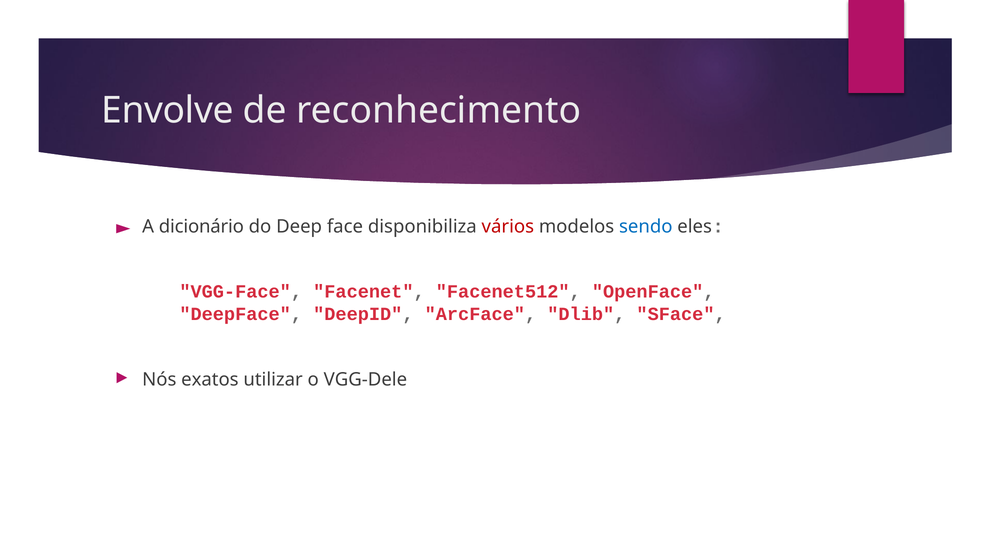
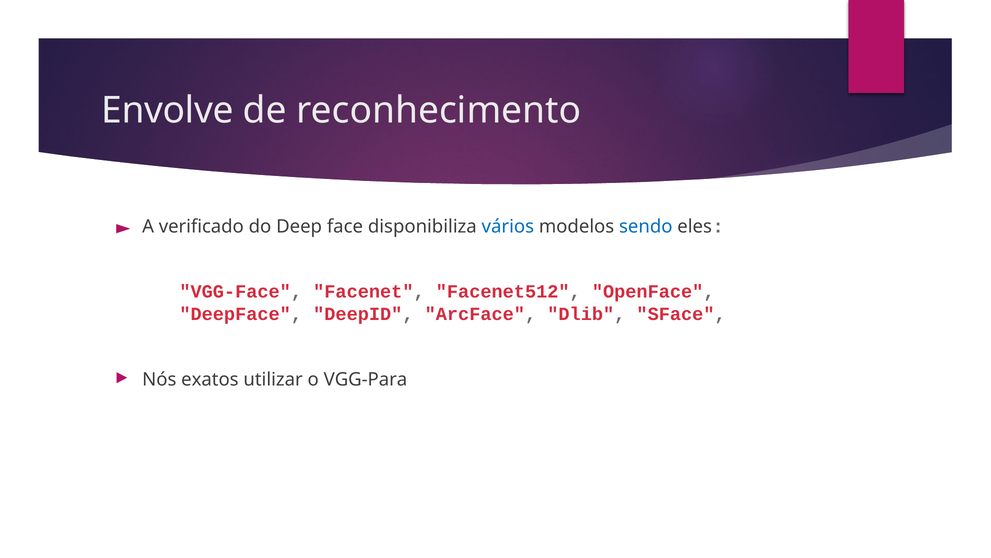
dicionário: dicionário -> verificado
vários colour: red -> blue
VGG-Dele: VGG-Dele -> VGG-Para
